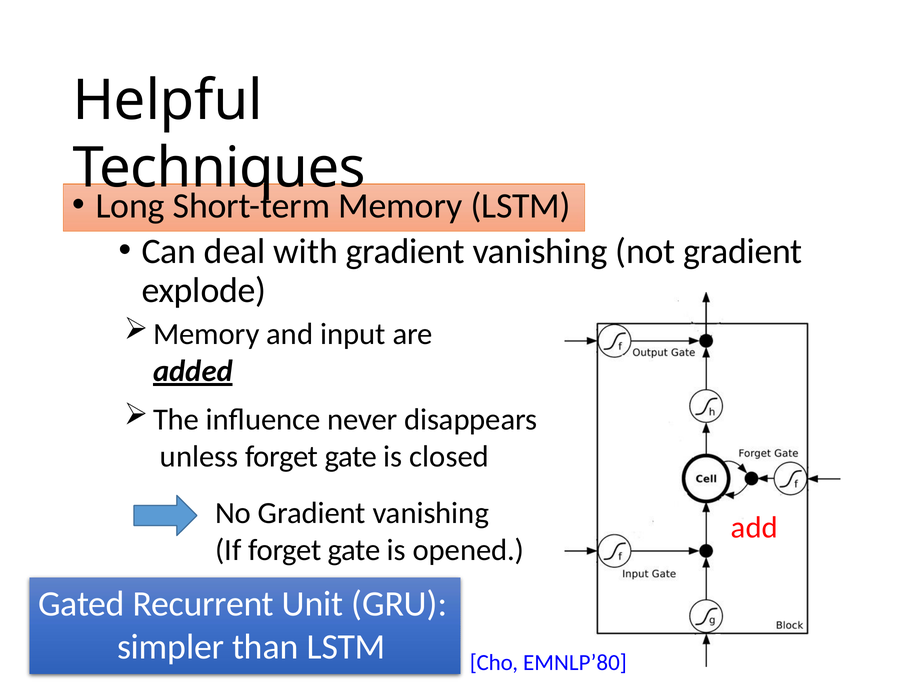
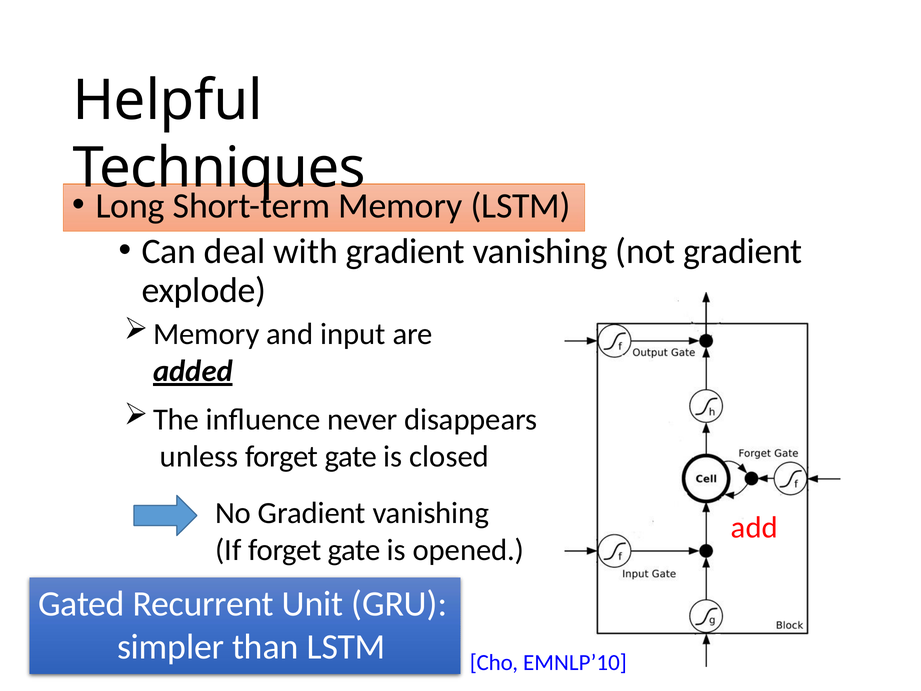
EMNLP’80: EMNLP’80 -> EMNLP’10
